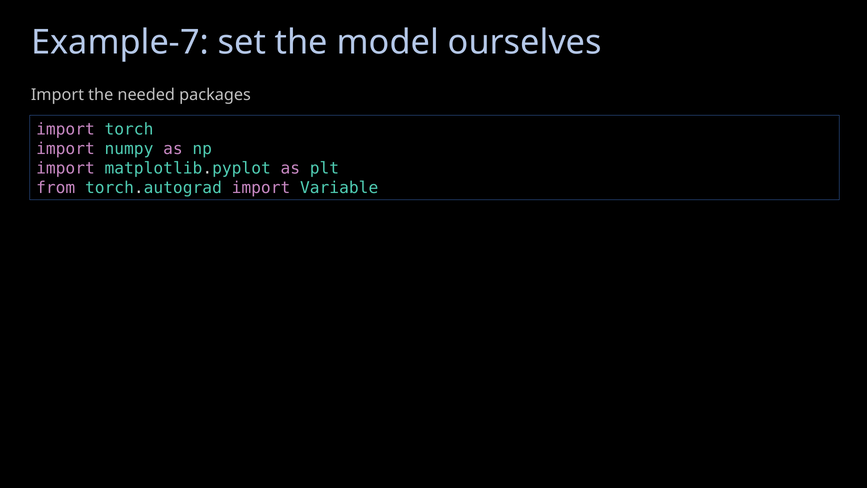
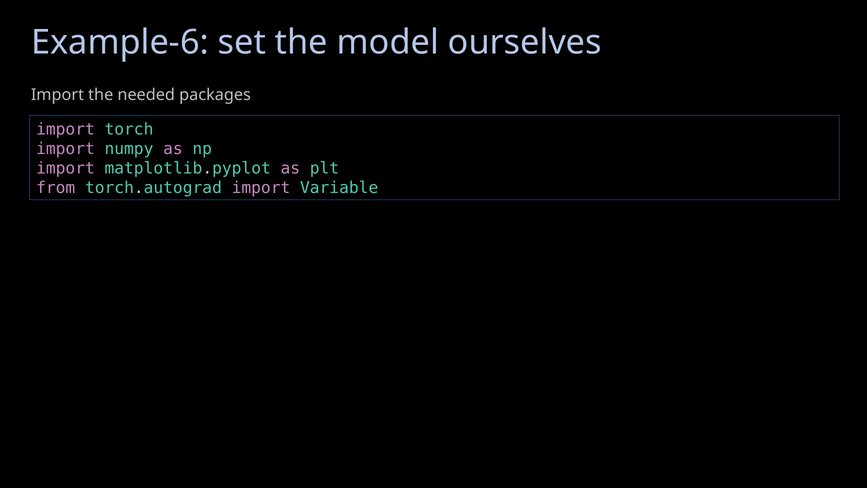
Example-7: Example-7 -> Example-6
